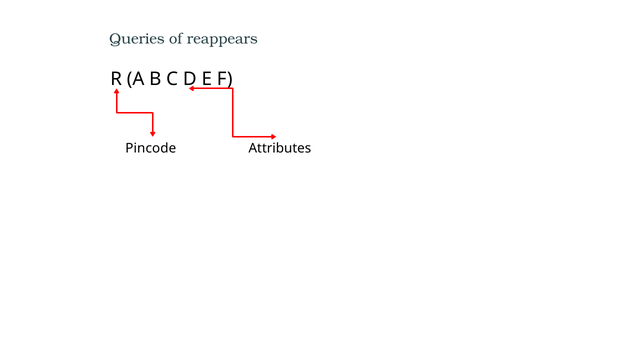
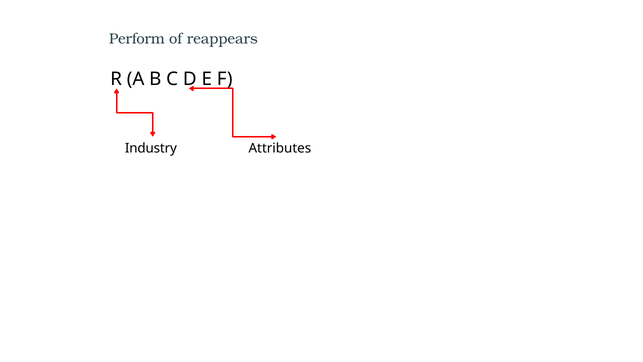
Queries: Queries -> Perform
Pincode: Pincode -> Industry
